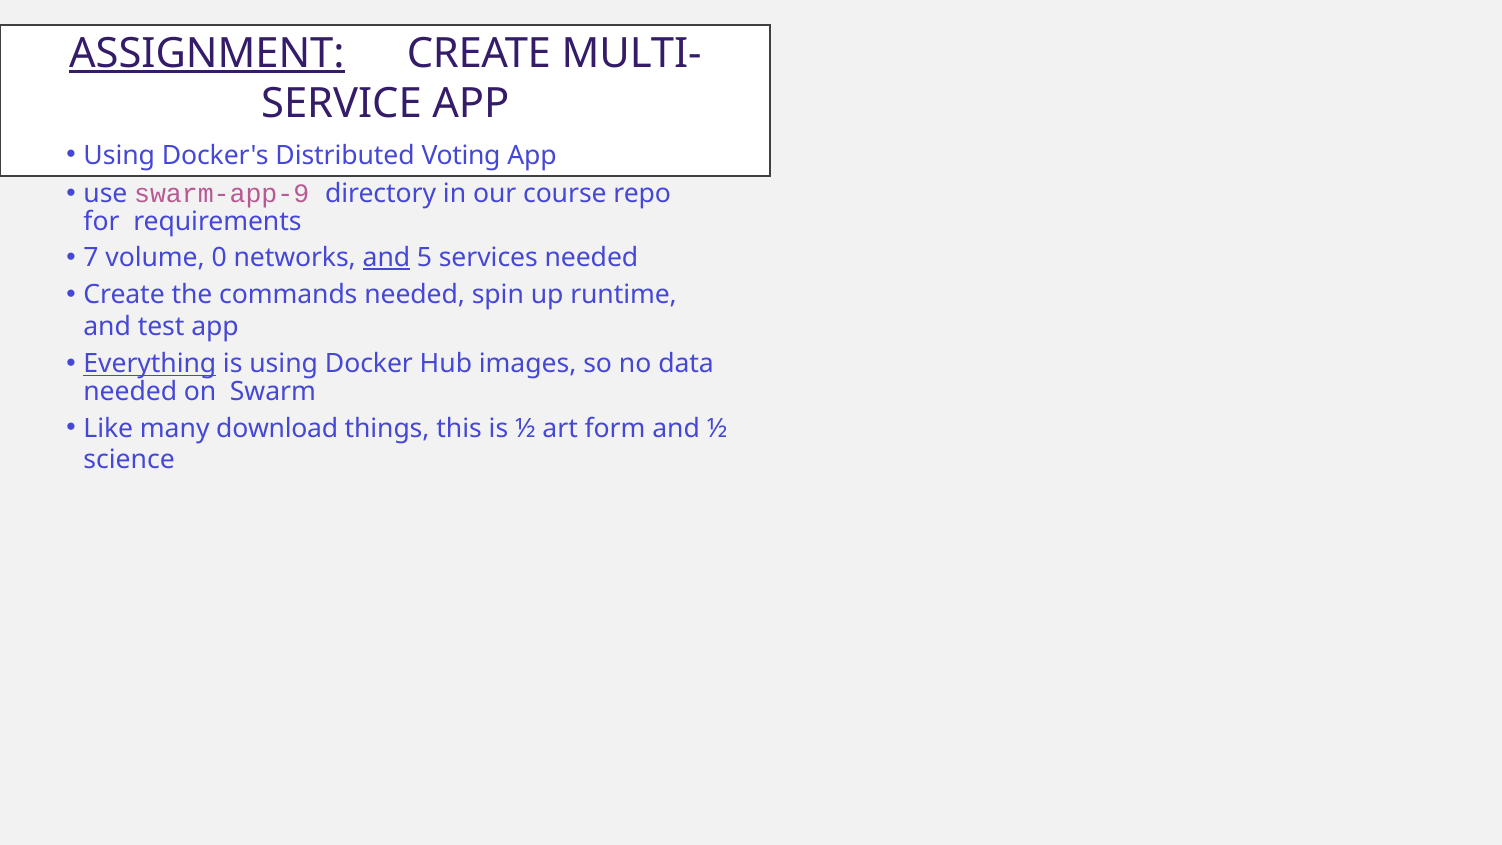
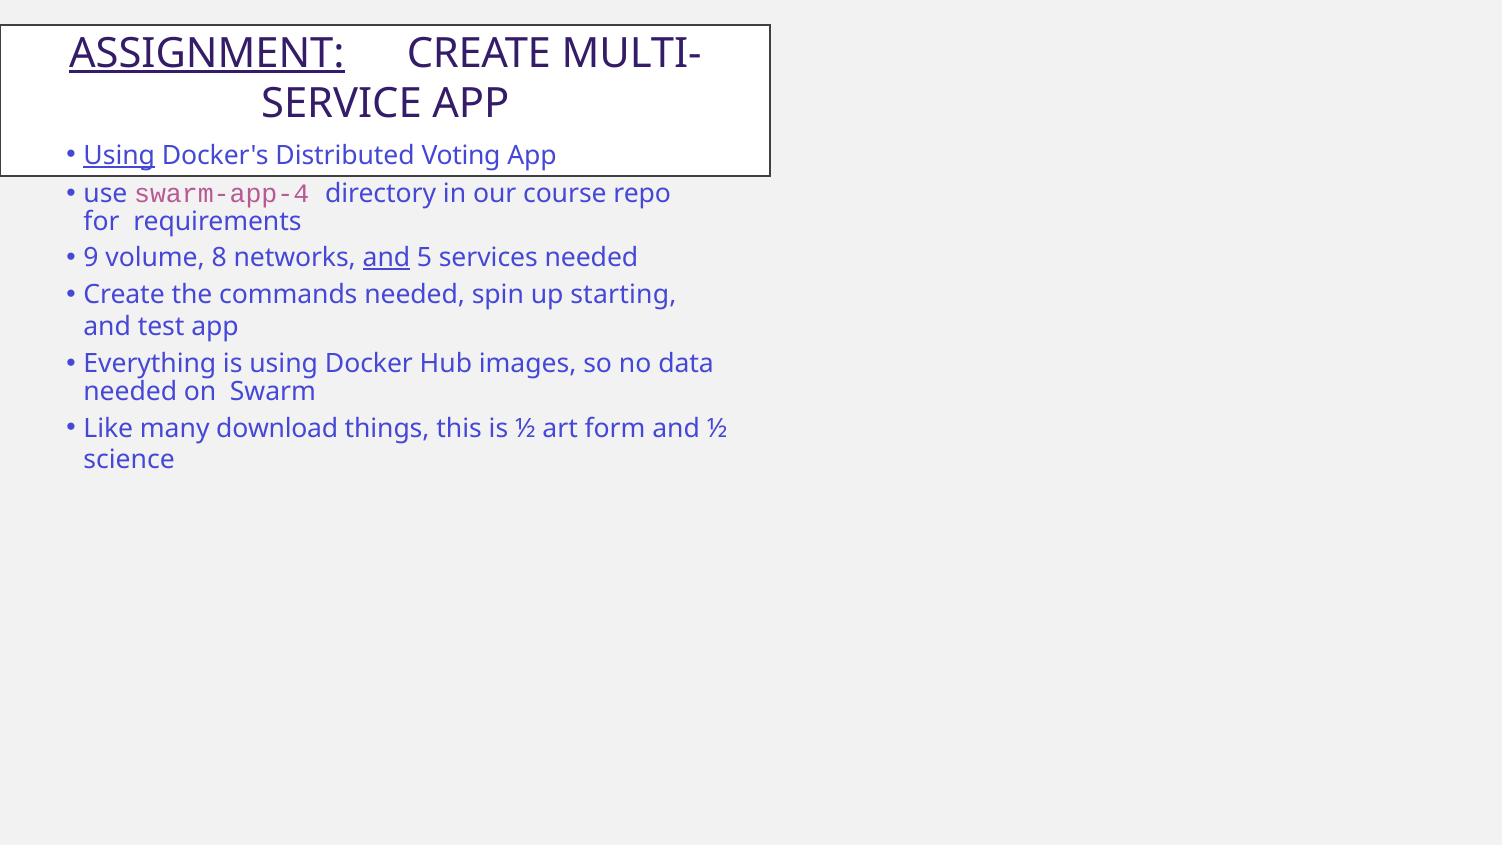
Using at (119, 155) underline: none -> present
swarm-app-9: swarm-app-9 -> swarm-app-4
7: 7 -> 9
0: 0 -> 8
runtime: runtime -> starting
Everything underline: present -> none
